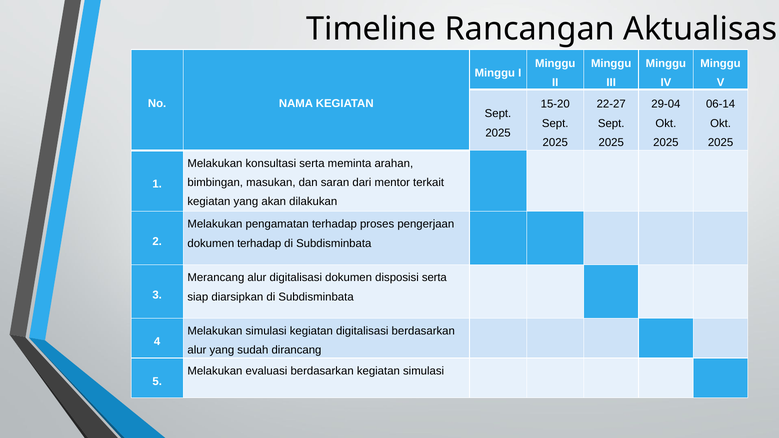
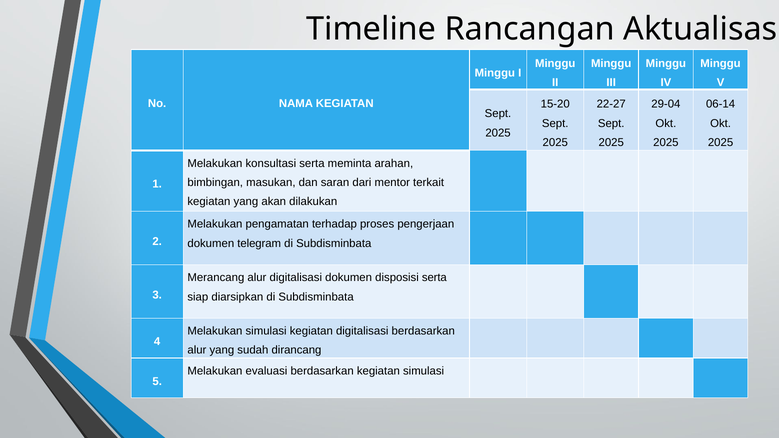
dokumen terhadap: terhadap -> telegram
